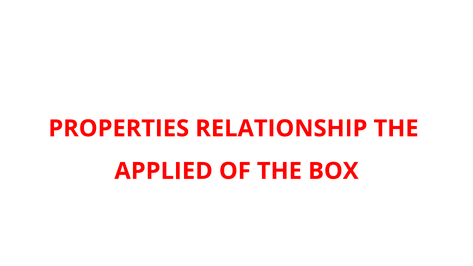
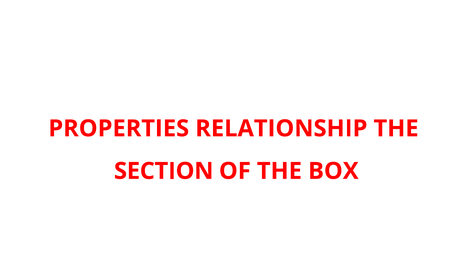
APPLIED: APPLIED -> SECTION
